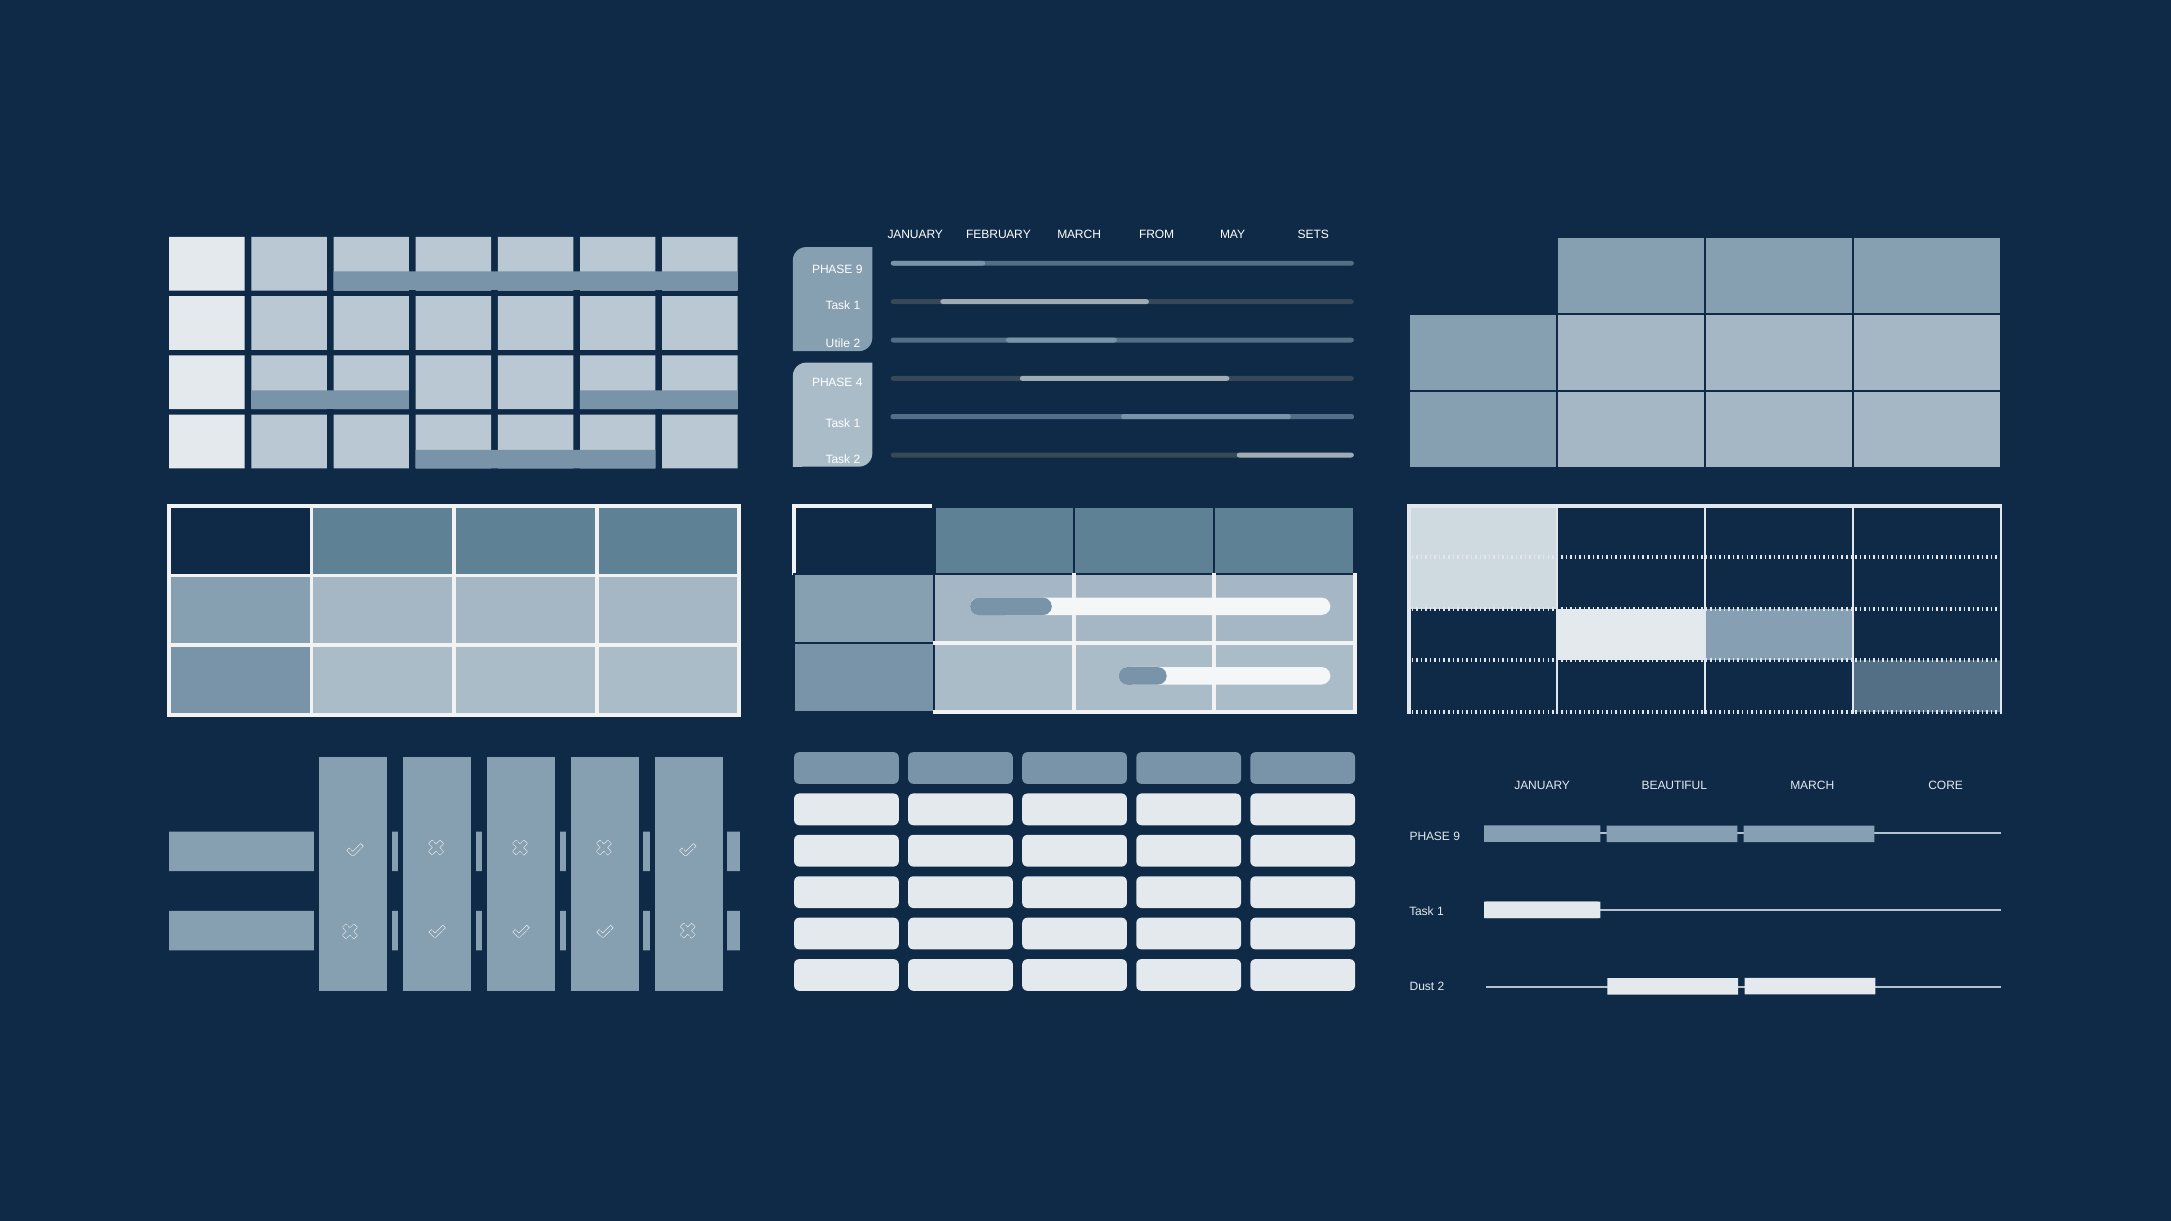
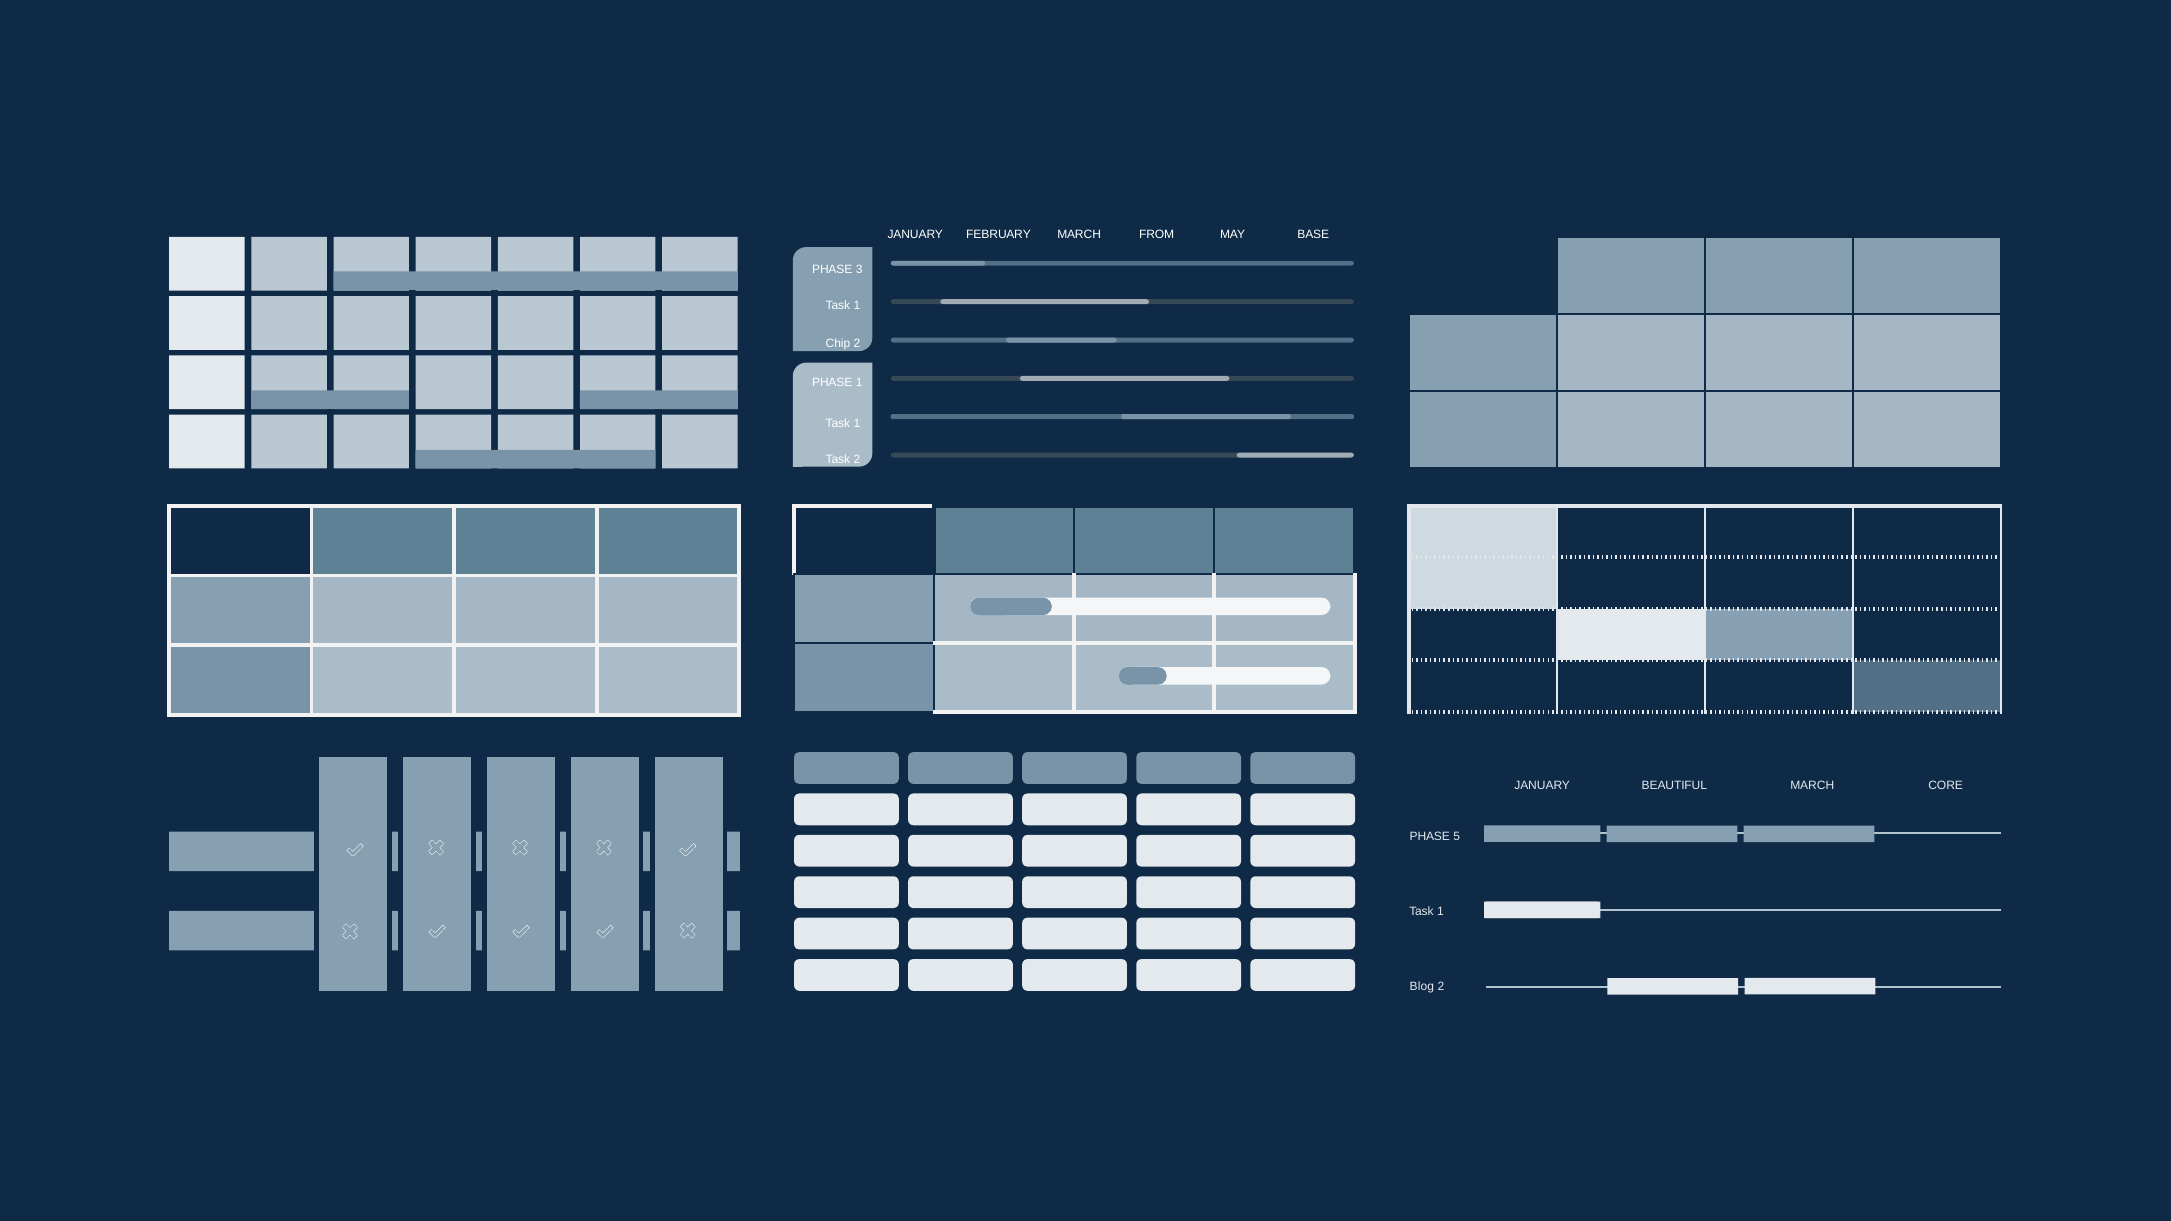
SETS: SETS -> BASE
9 at (859, 269): 9 -> 3
Utile: Utile -> Chip
PHASE 4: 4 -> 1
9 at (1457, 836): 9 -> 5
Dust: Dust -> Blog
